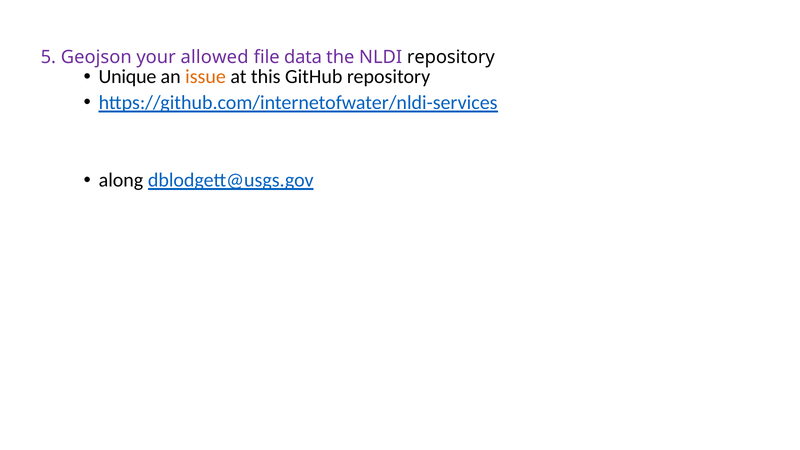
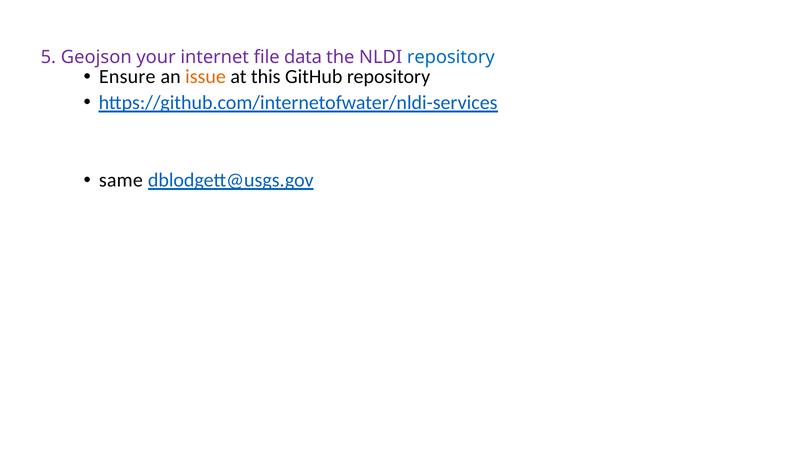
allowed: allowed -> internet
repository at (451, 57) colour: black -> blue
Unique: Unique -> Ensure
along: along -> same
